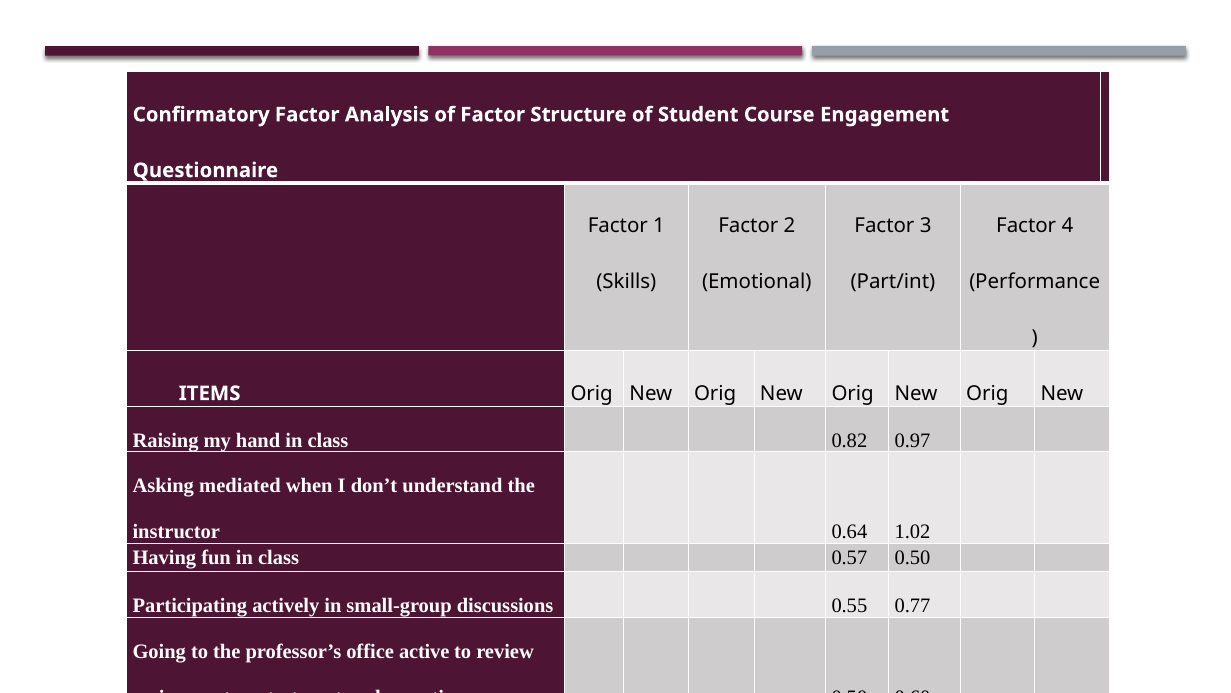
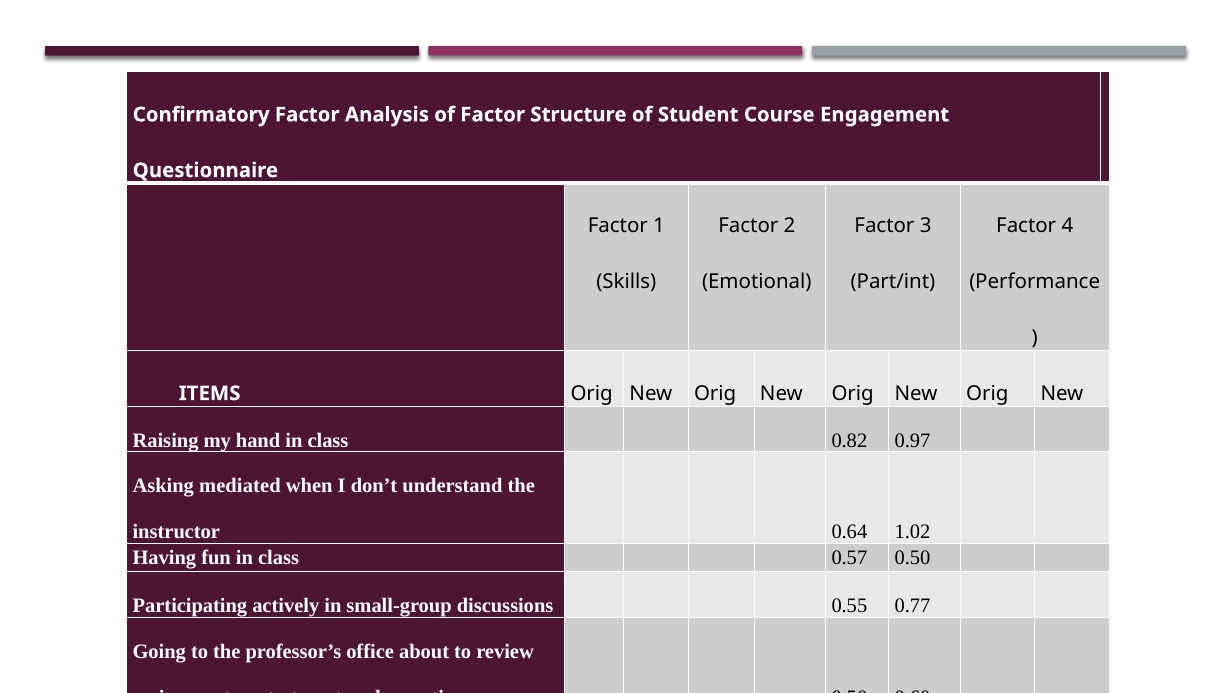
active: active -> about
